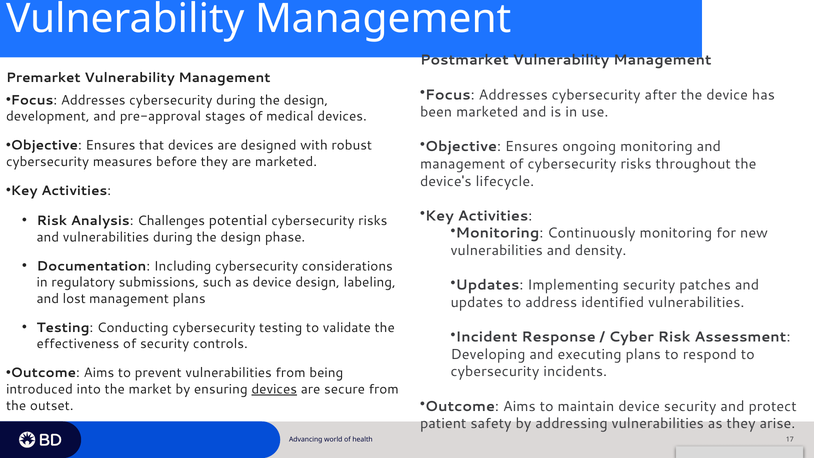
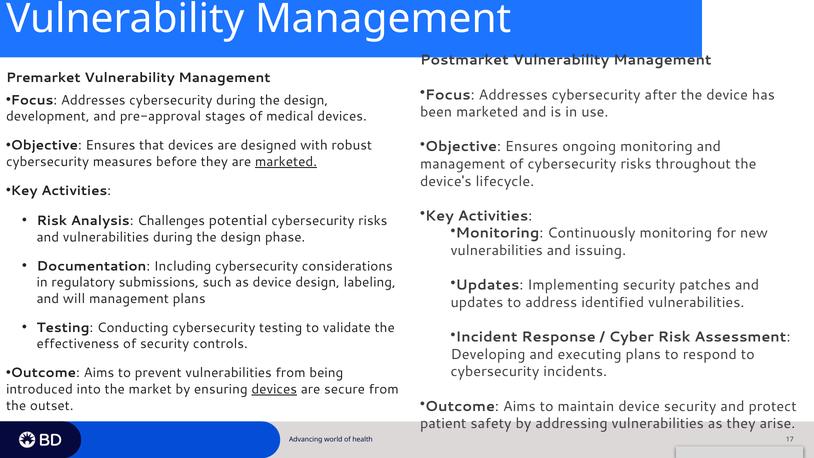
marketed at (286, 162) underline: none -> present
density: density -> issuing
lost: lost -> will
